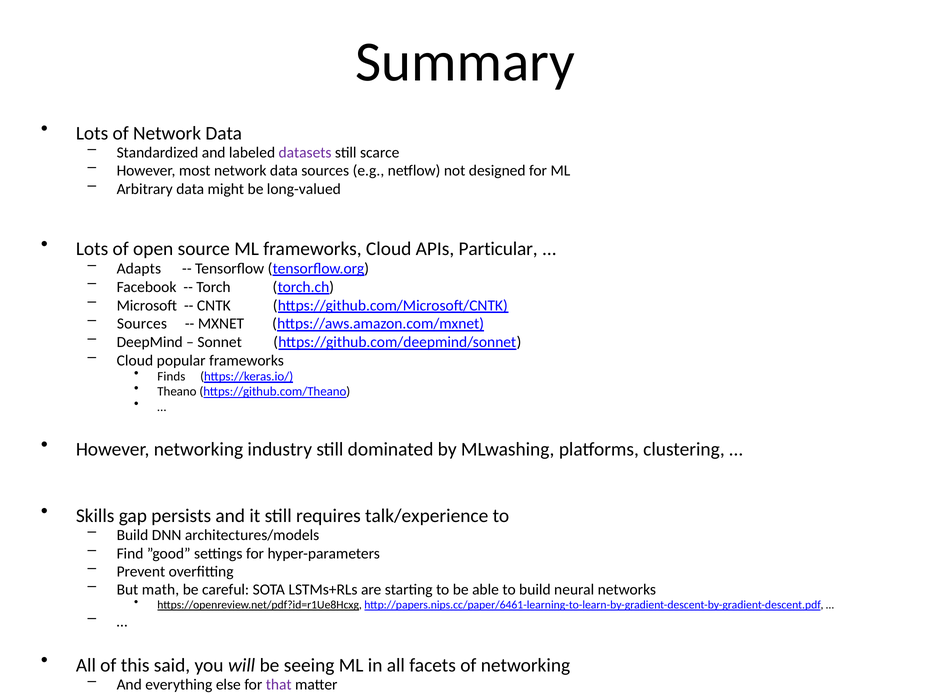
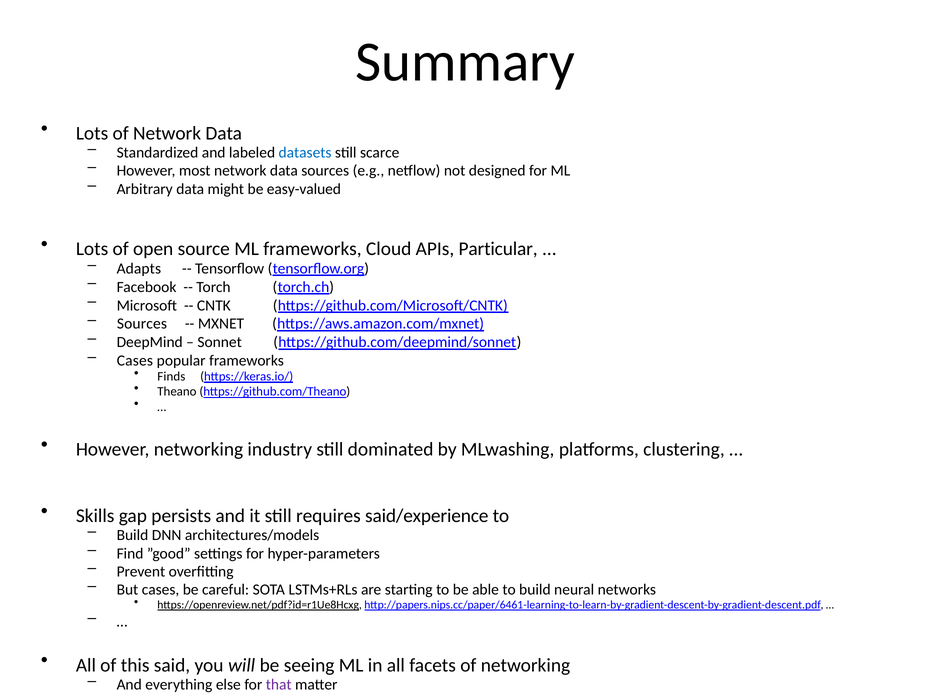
datasets colour: purple -> blue
long-valued: long-valued -> easy-valued
Cloud at (135, 361): Cloud -> Cases
talk/experience: talk/experience -> said/experience
But math: math -> cases
